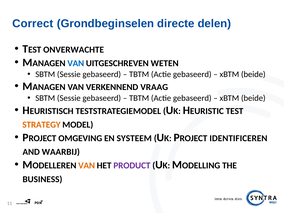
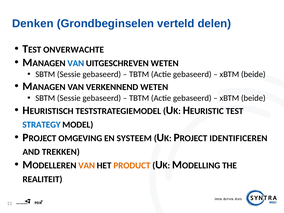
Correct: Correct -> Denken
directe: directe -> verteld
VERKENNEND VRAAG: VRAAG -> WETEN
STRATEGY colour: orange -> blue
WAARBIJ: WAARBIJ -> TREKKEN
PRODUCT colour: purple -> orange
BUSINESS: BUSINESS -> REALITEIT
